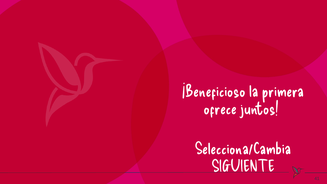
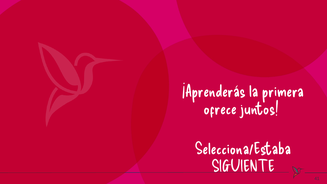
¡Beneficioso: ¡Beneficioso -> ¡Aprenderás
Selecciona/Cambia: Selecciona/Cambia -> Selecciona/Estaba
